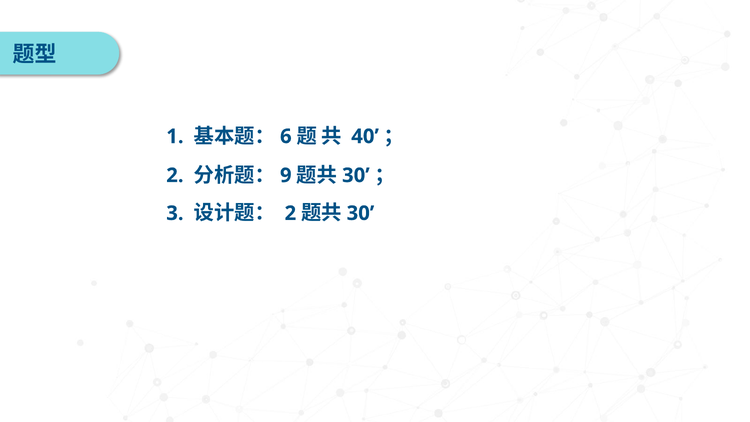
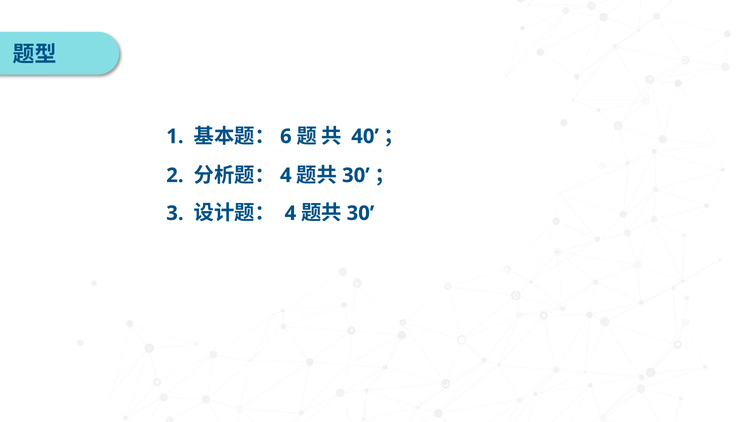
9 at (286, 175): 9 -> 4
2 at (290, 213): 2 -> 4
